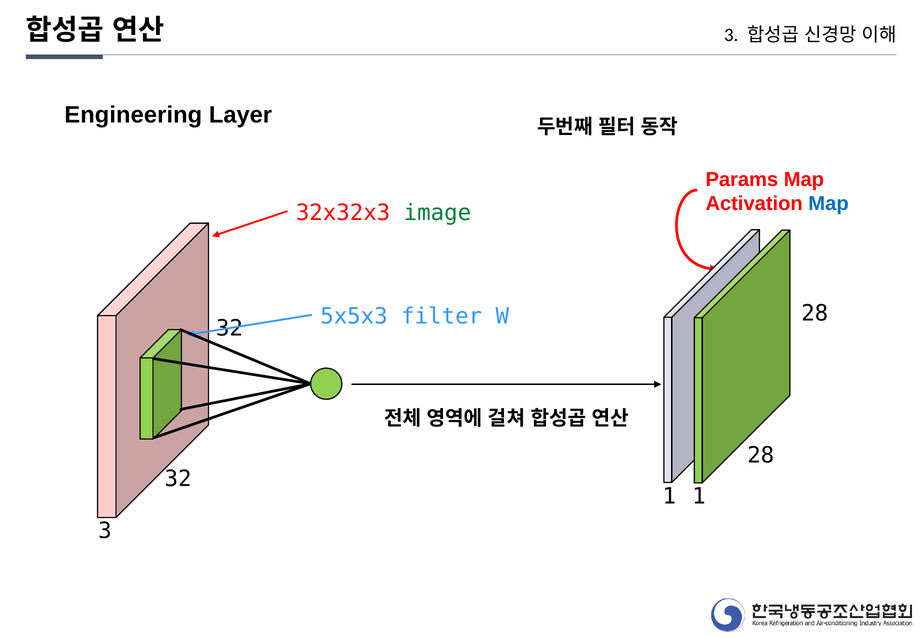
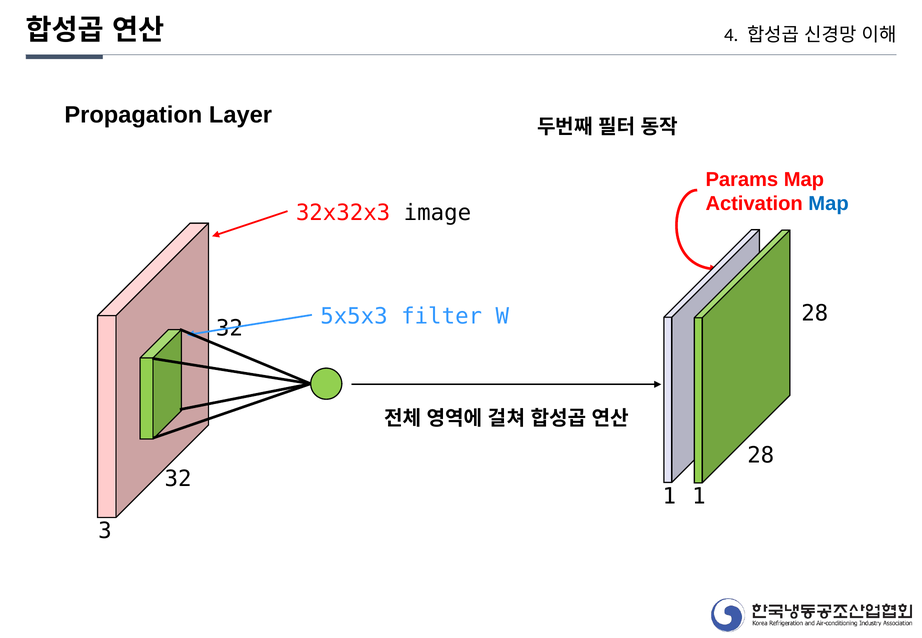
3 at (731, 35): 3 -> 4
Engineering: Engineering -> Propagation
image colour: green -> black
